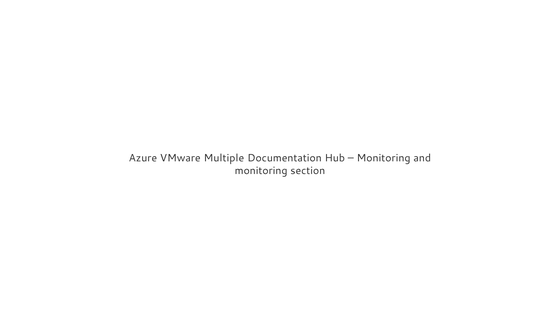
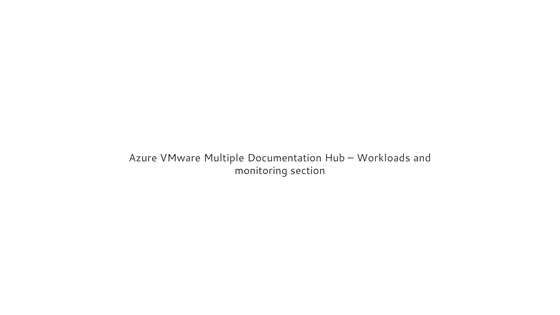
Monitoring at (384, 158): Monitoring -> Workloads
